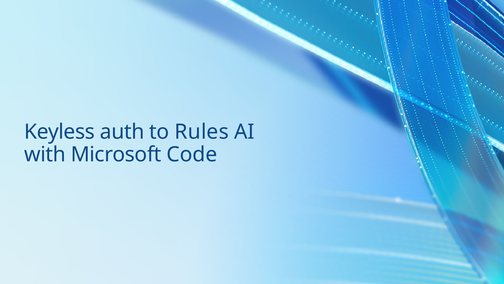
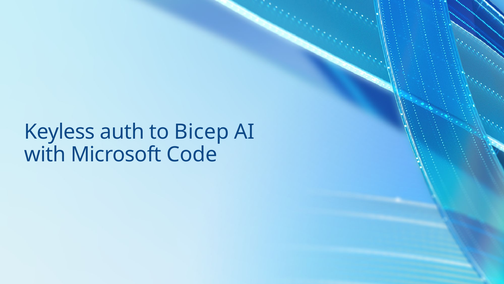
Rules: Rules -> Bicep
